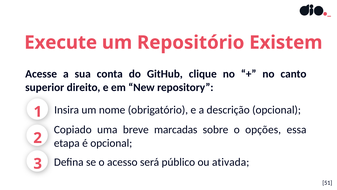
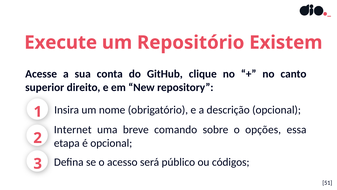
Copiado: Copiado -> Internet
marcadas: marcadas -> comando
ativada: ativada -> códigos
